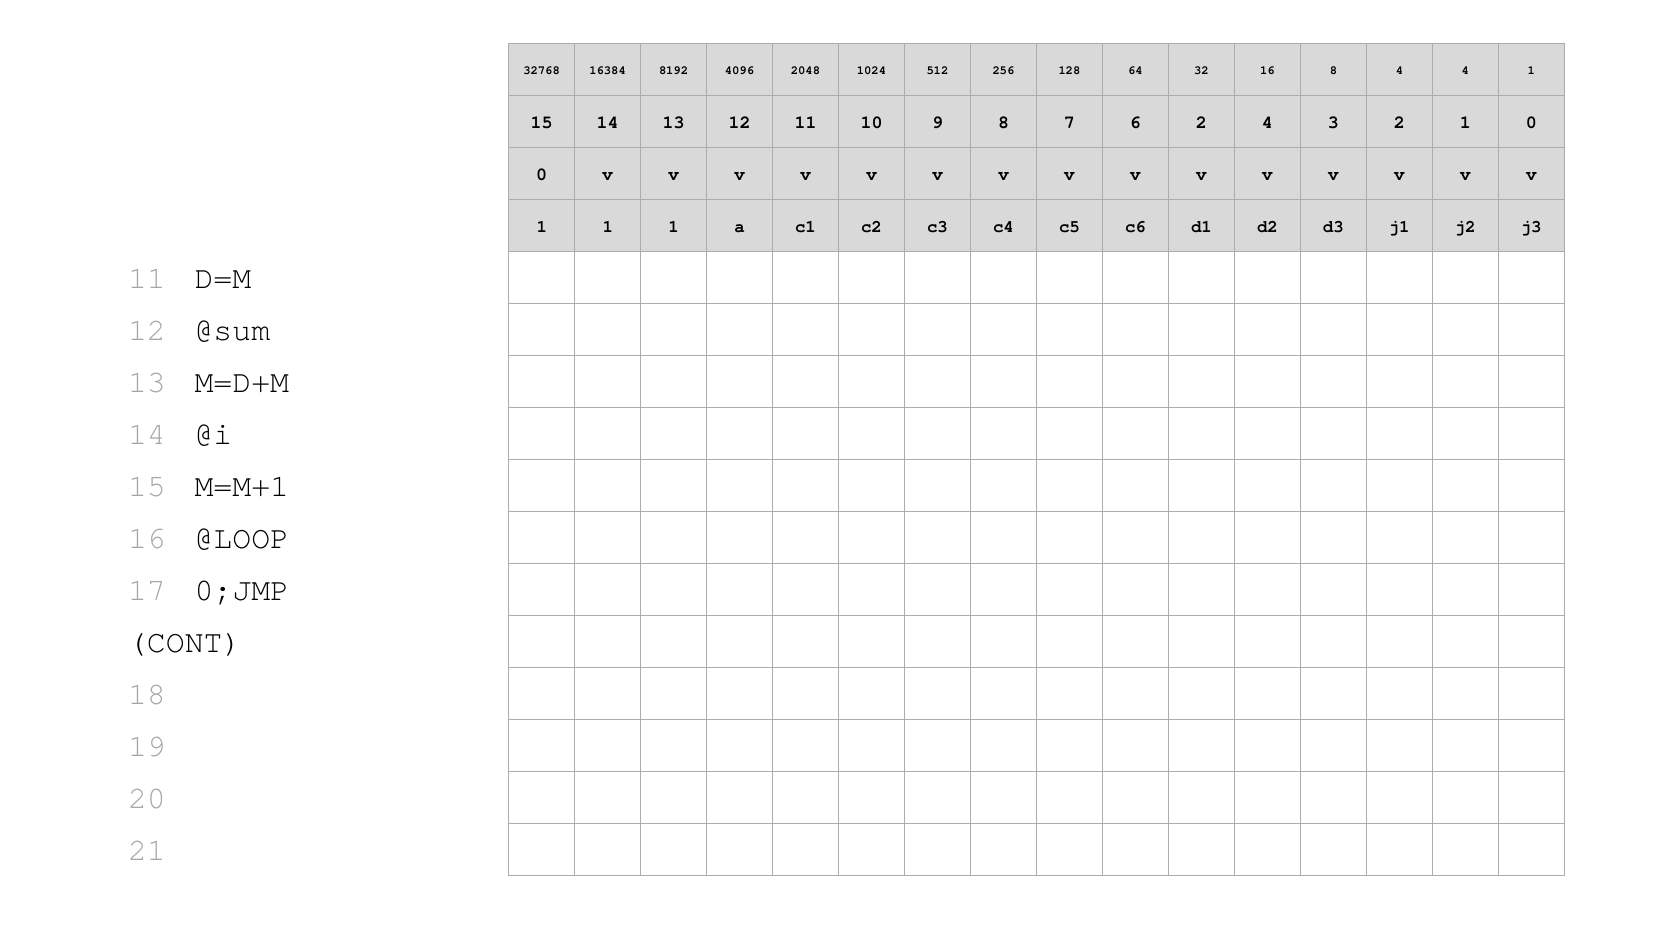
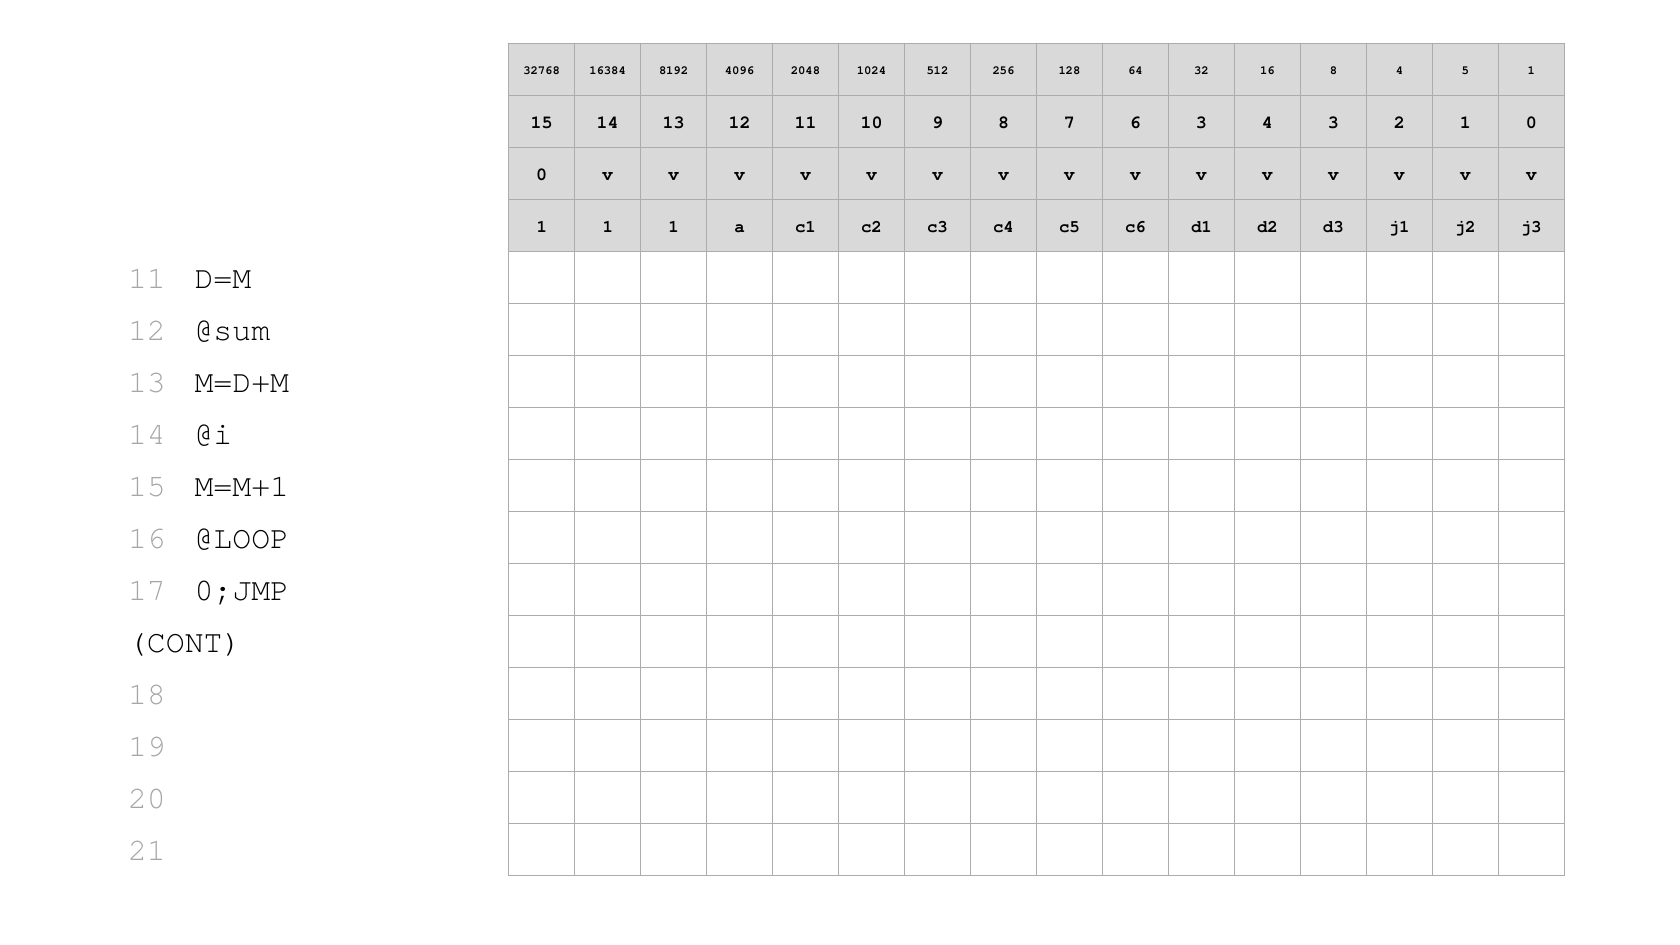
4 4: 4 -> 5
6 2: 2 -> 3
